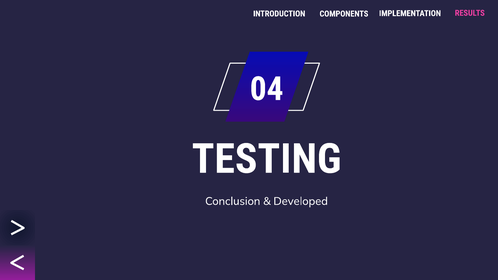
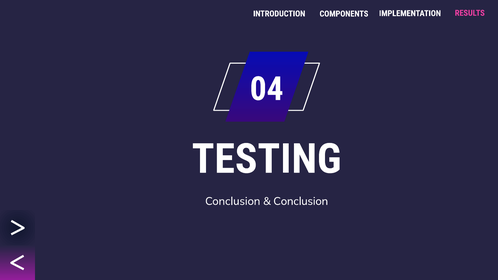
Developed at (301, 201): Developed -> Conclusion
